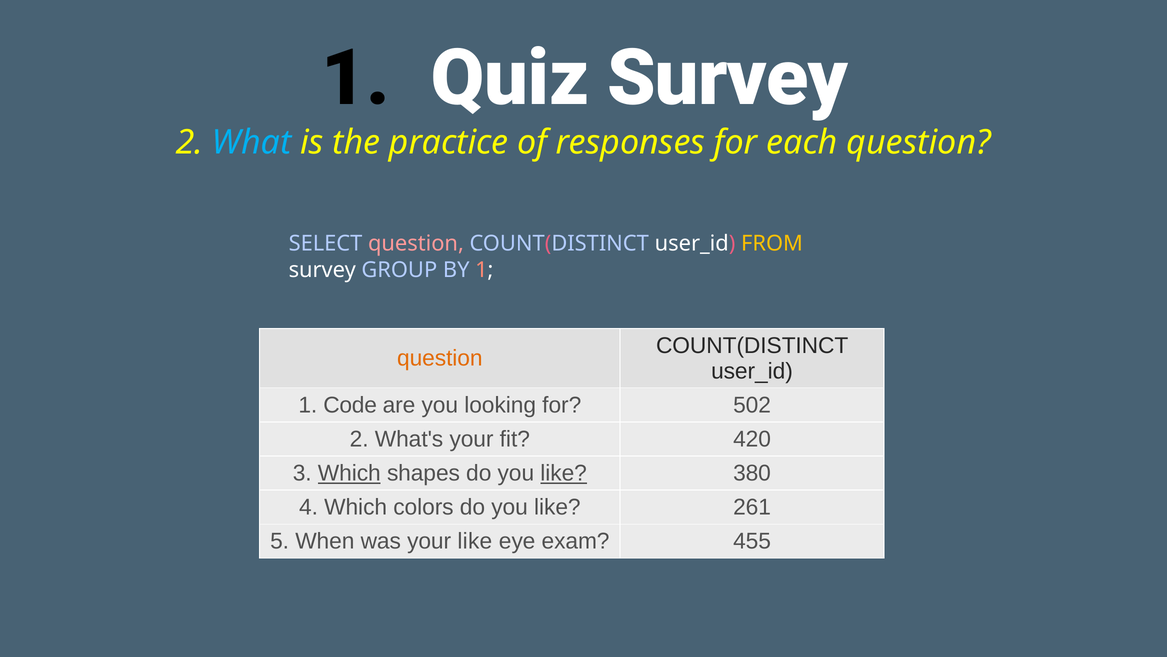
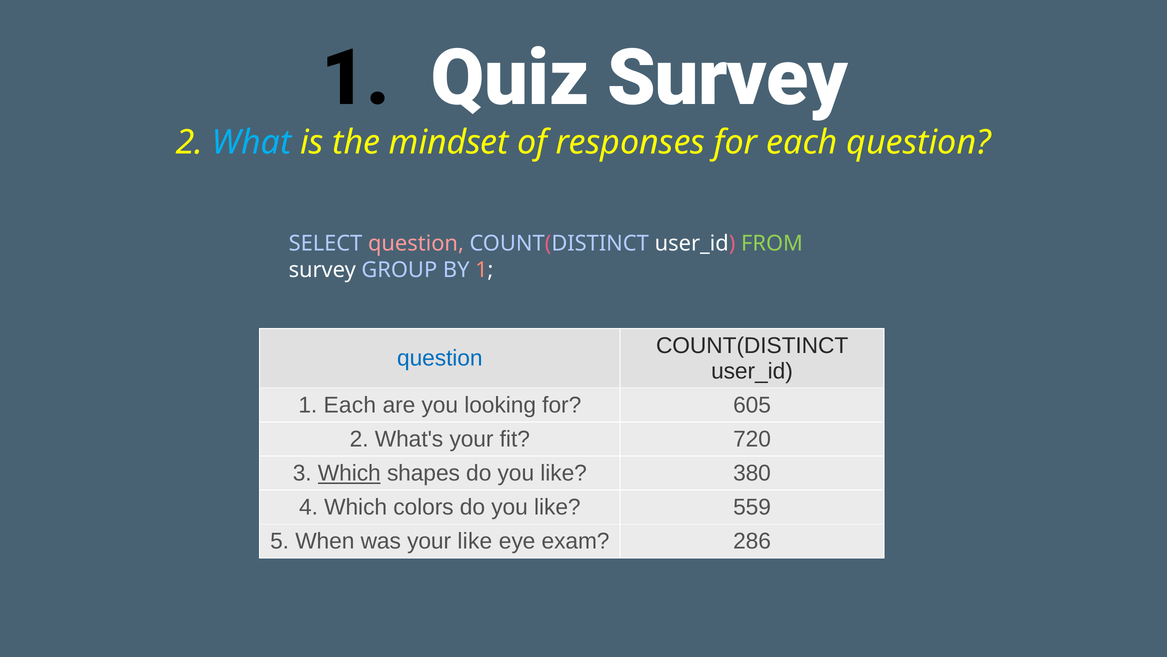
practice: practice -> mindset
FROM colour: yellow -> light green
question at (440, 358) colour: orange -> blue
1 Code: Code -> Each
502: 502 -> 605
420: 420 -> 720
like at (564, 473) underline: present -> none
261: 261 -> 559
455: 455 -> 286
